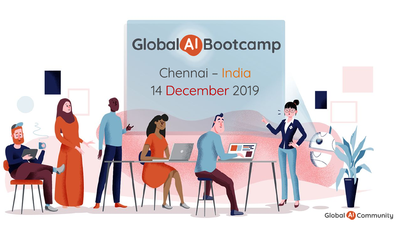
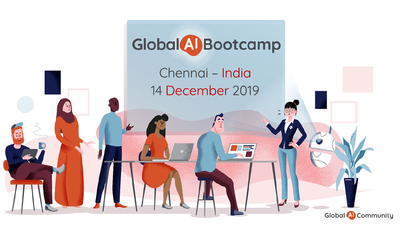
India colour: orange -> red
